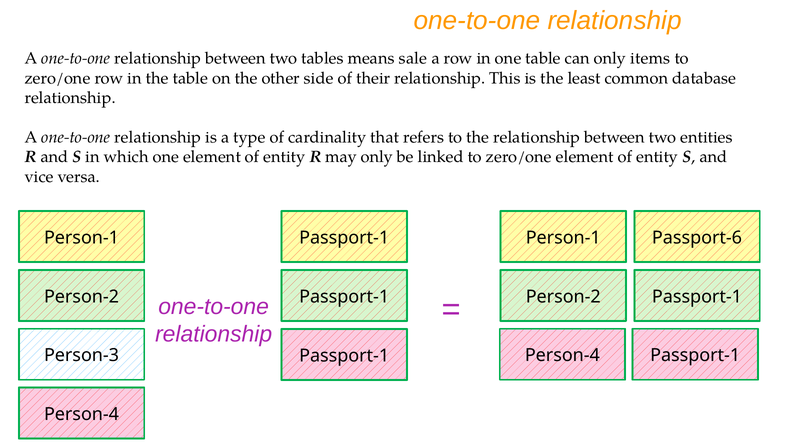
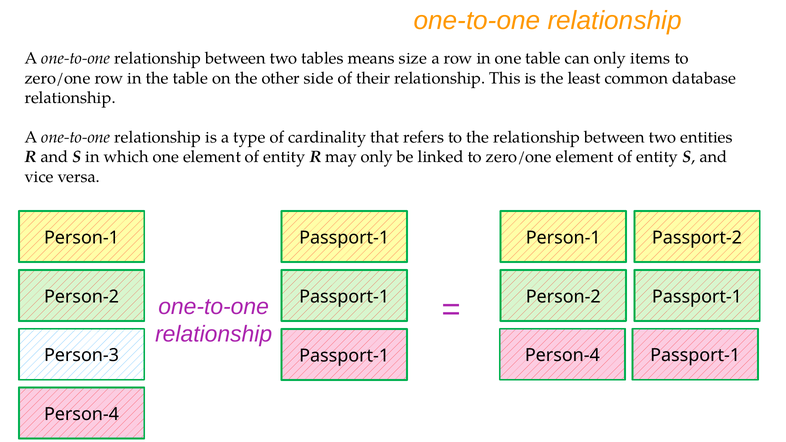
sale: sale -> size
Passport-6: Passport-6 -> Passport-2
